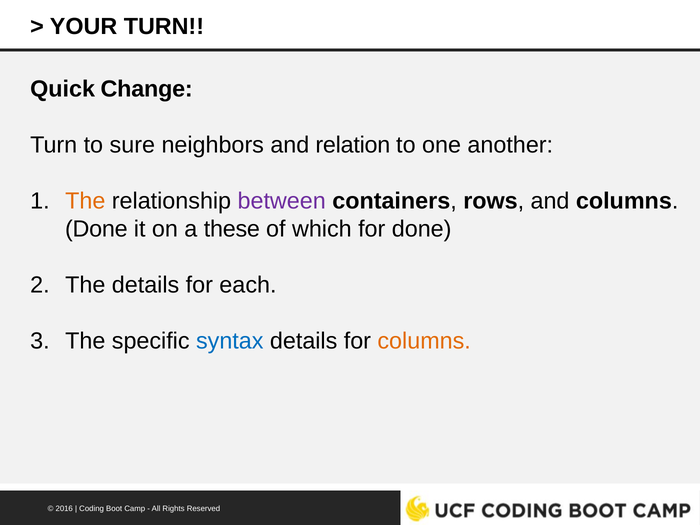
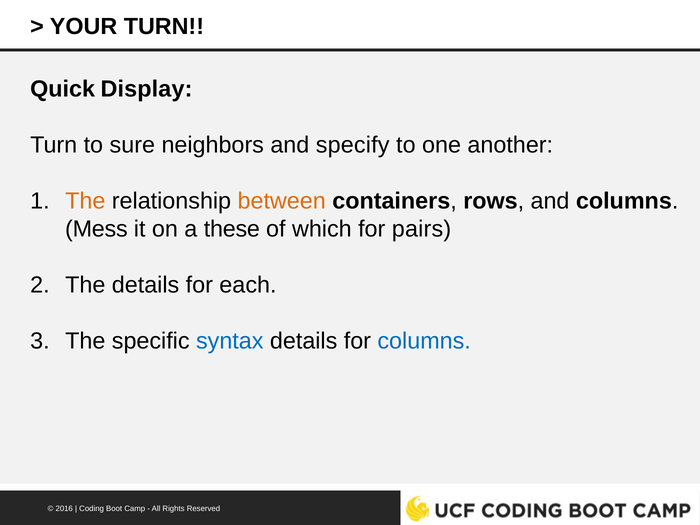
Change: Change -> Display
relation: relation -> specify
between colour: purple -> orange
Done at (96, 229): Done -> Mess
for done: done -> pairs
columns at (424, 341) colour: orange -> blue
